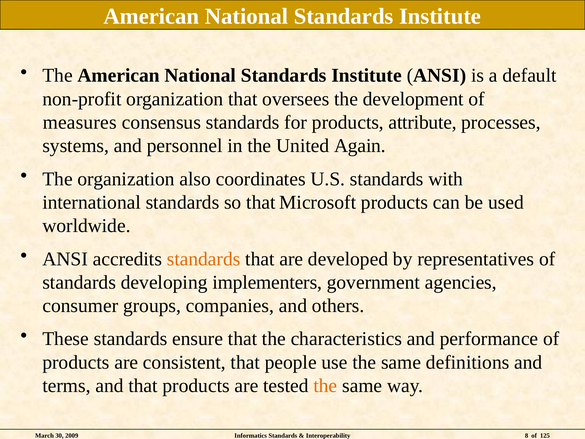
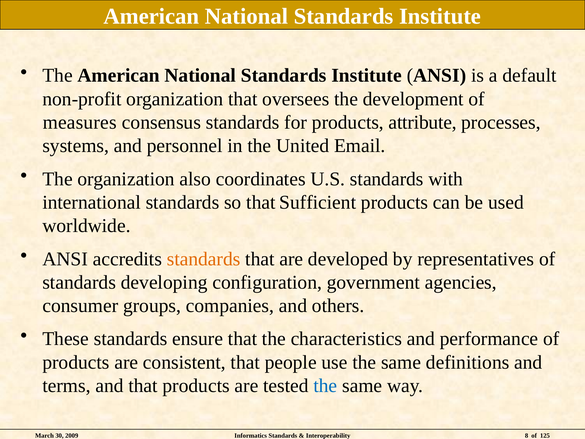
Again: Again -> Email
Microsoft: Microsoft -> Sufficient
implementers: implementers -> configuration
the at (325, 385) colour: orange -> blue
